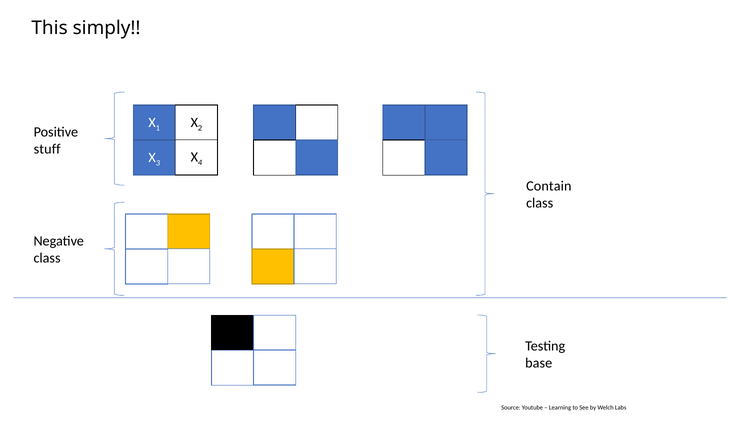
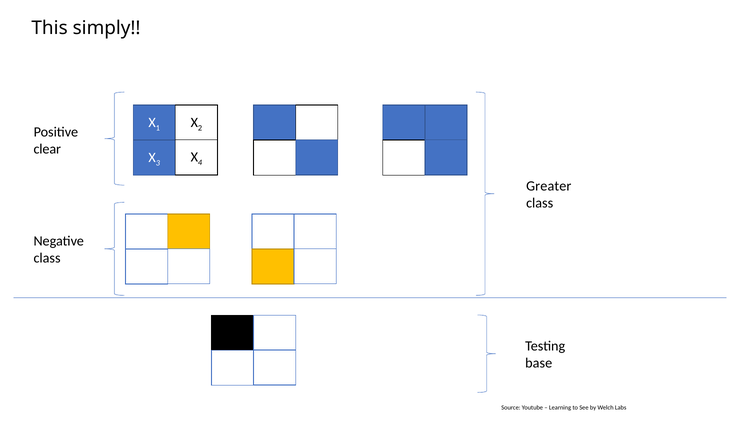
stuff: stuff -> clear
Contain: Contain -> Greater
